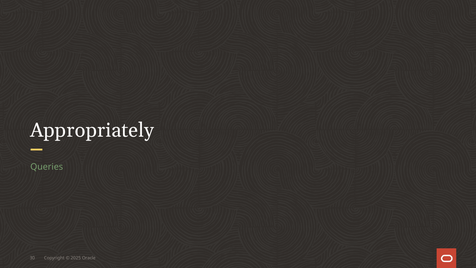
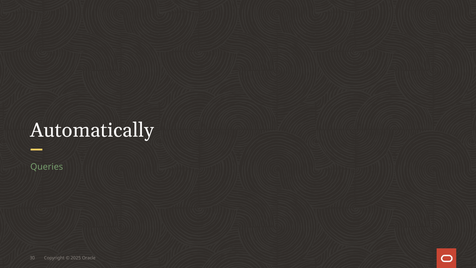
Appropriately: Appropriately -> Automatically
